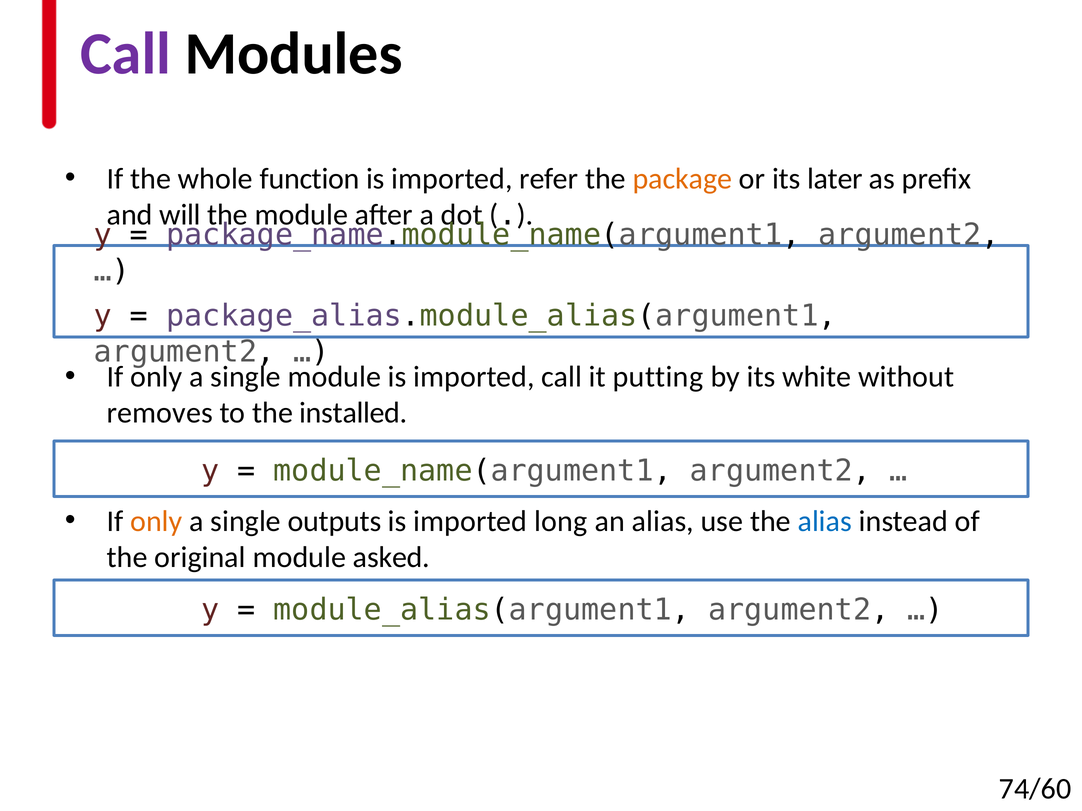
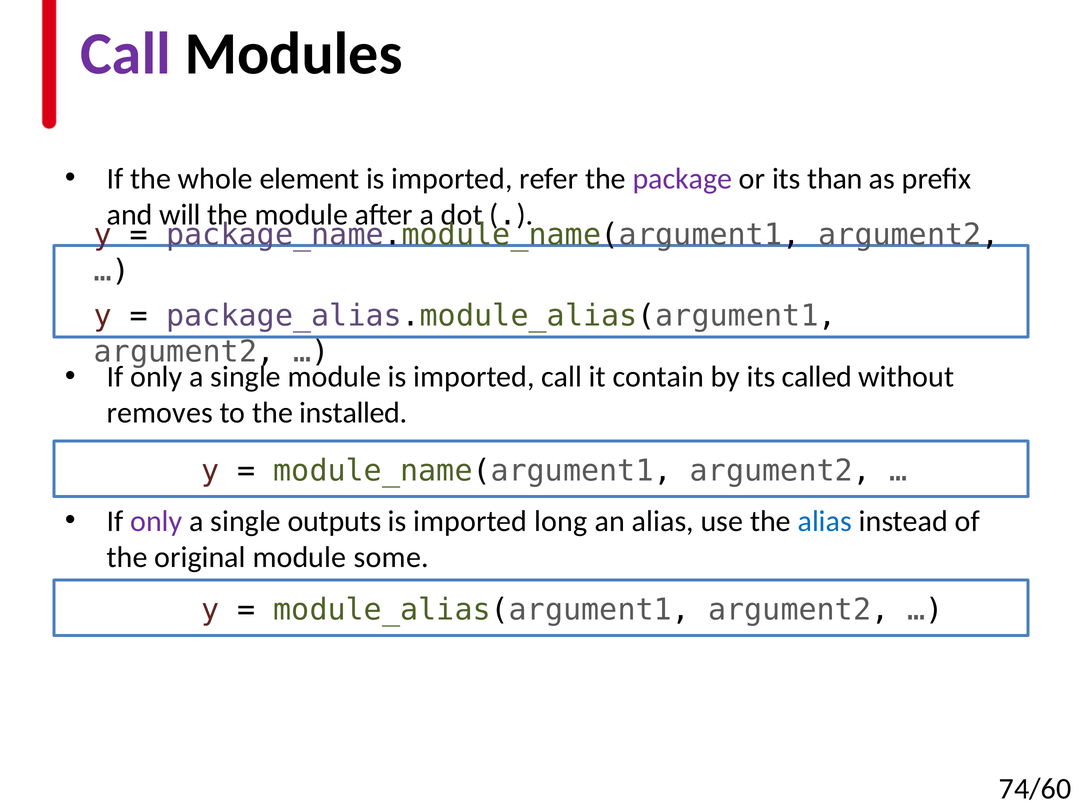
function: function -> element
package colour: orange -> purple
later: later -> than
putting: putting -> contain
white: white -> called
only at (156, 521) colour: orange -> purple
asked: asked -> some
